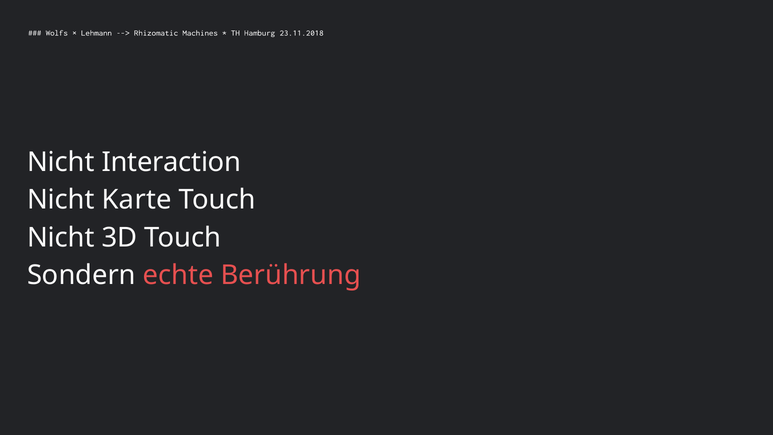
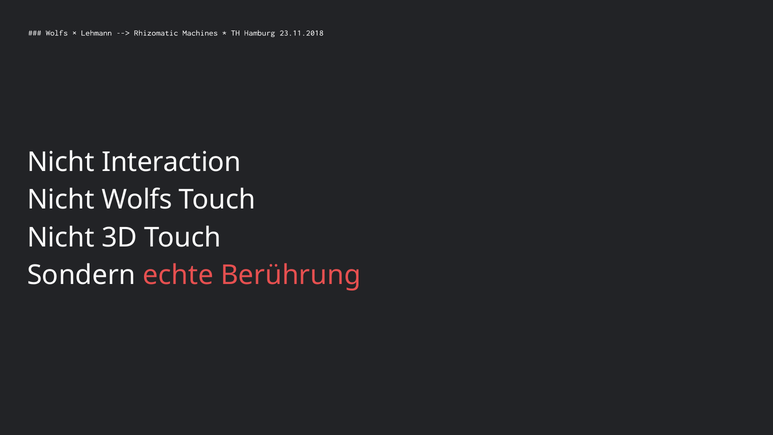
Nicht Karte: Karte -> Wolfs
